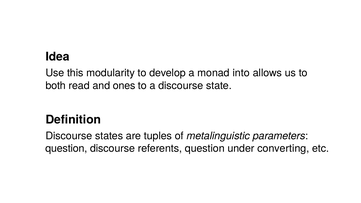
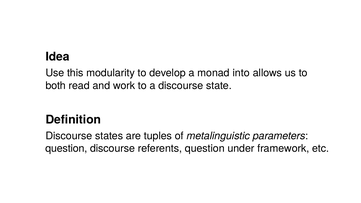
ones: ones -> work
converting: converting -> framework
